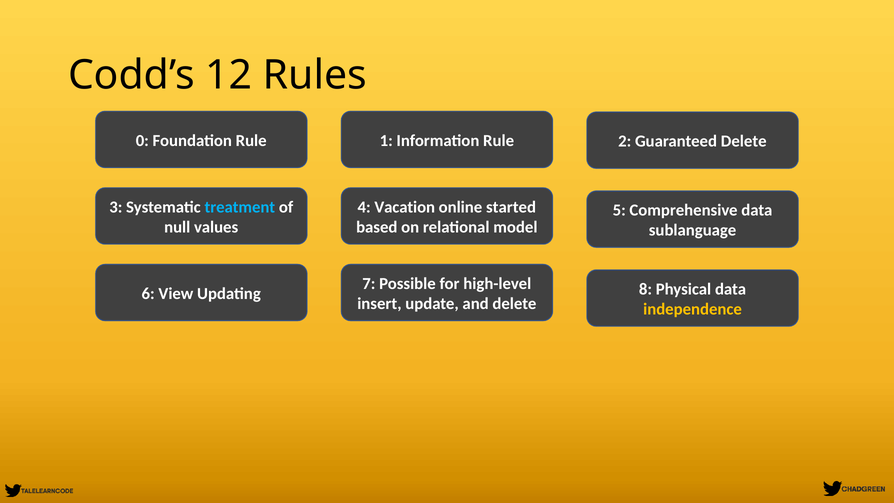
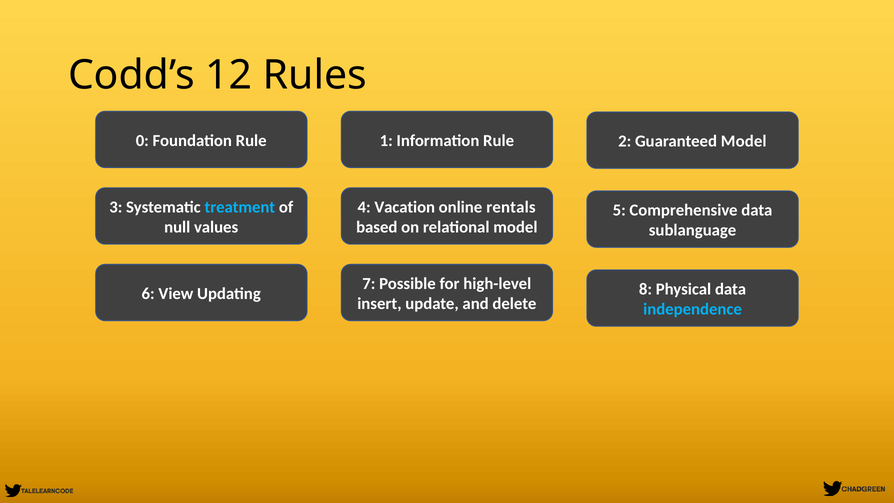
Guaranteed Delete: Delete -> Model
started: started -> rentals
independence colour: yellow -> light blue
